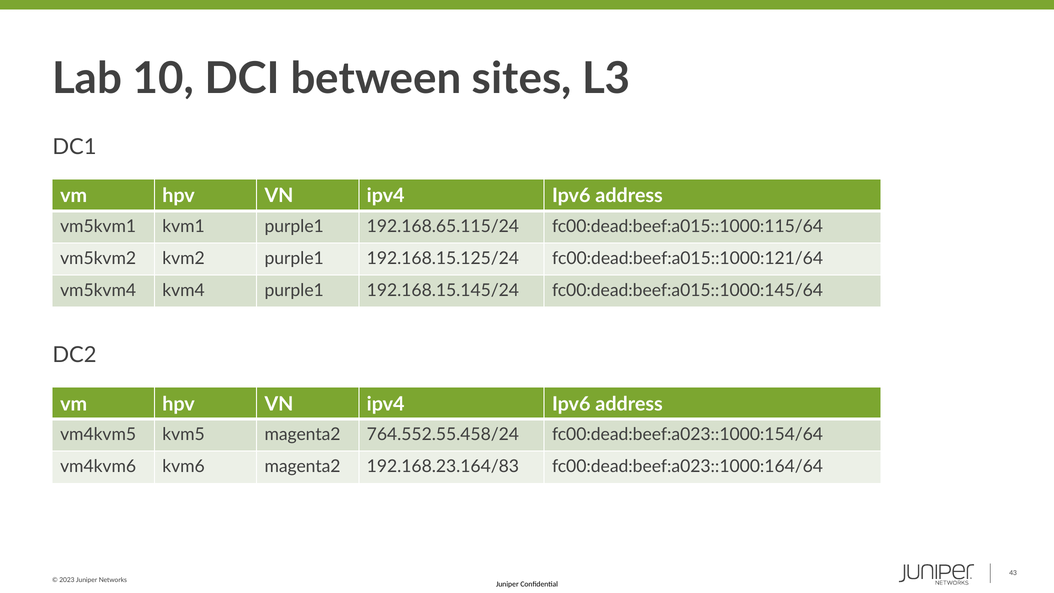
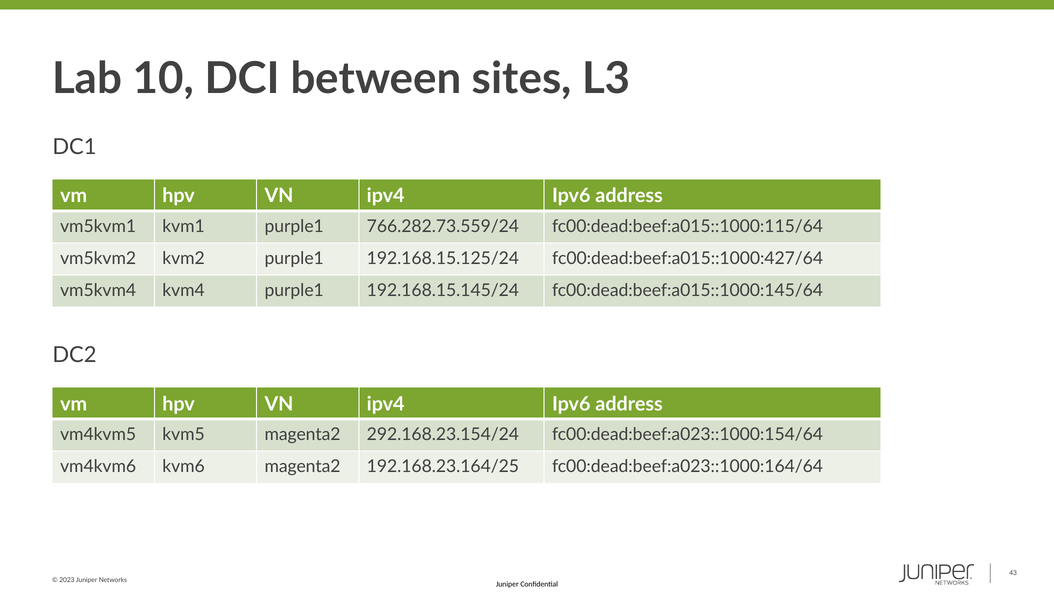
192.168.65.115/24: 192.168.65.115/24 -> 766.282.73.559/24
fc00:dead:beef:a015::1000:121/64: fc00:dead:beef:a015::1000:121/64 -> fc00:dead:beef:a015::1000:427/64
764.552.55.458/24: 764.552.55.458/24 -> 292.168.23.154/24
192.168.23.164/83: 192.168.23.164/83 -> 192.168.23.164/25
